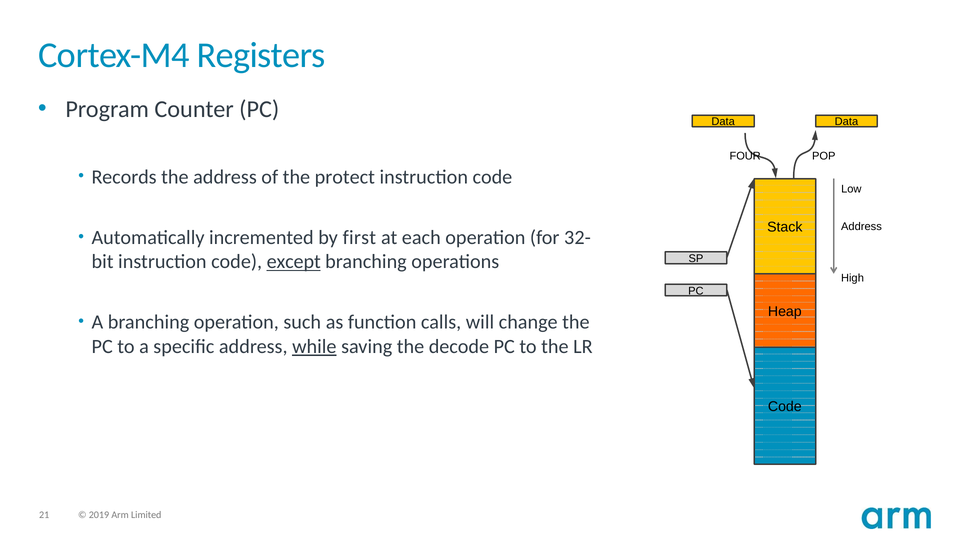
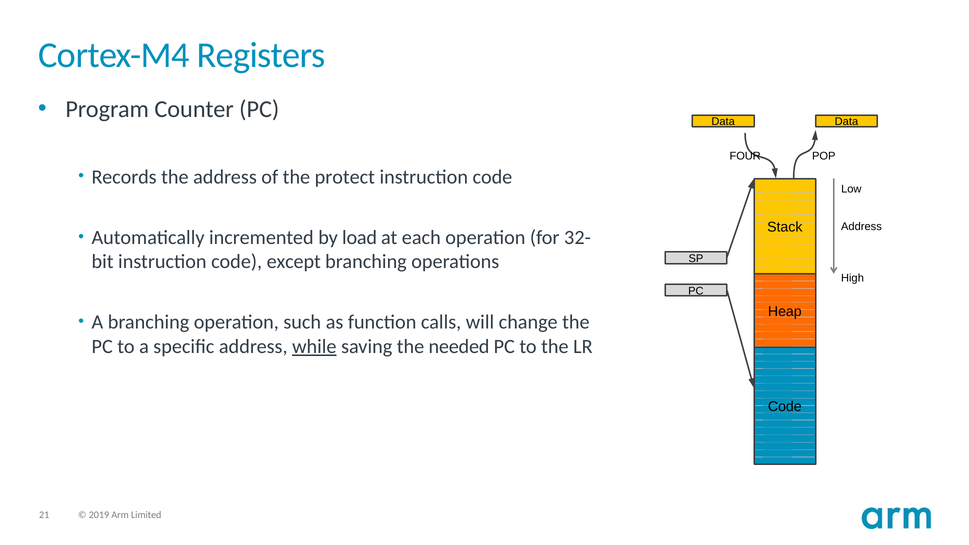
first: first -> load
except underline: present -> none
decode: decode -> needed
